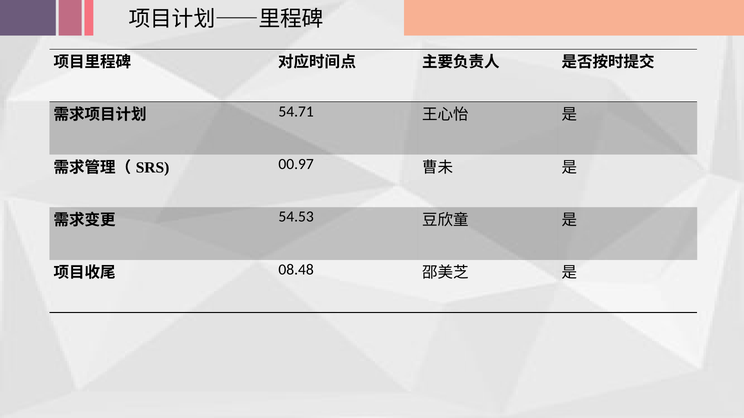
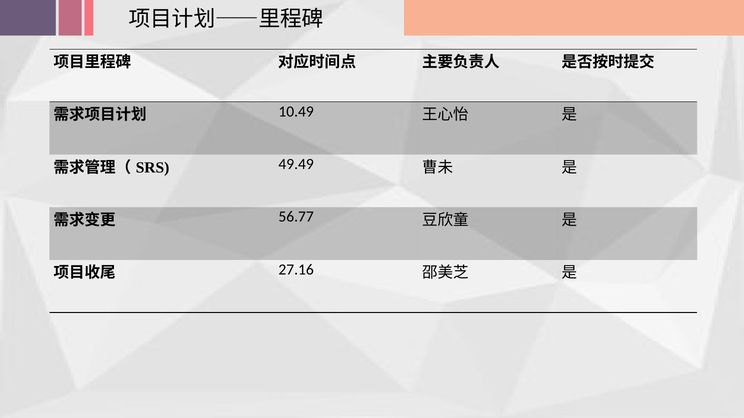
54.71: 54.71 -> 10.49
00.97: 00.97 -> 49.49
54.53: 54.53 -> 56.77
08.48: 08.48 -> 27.16
